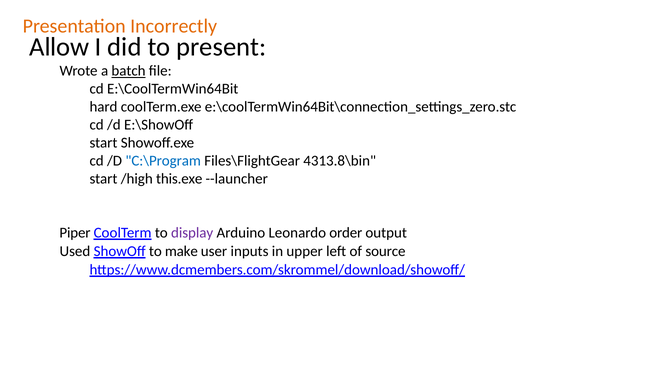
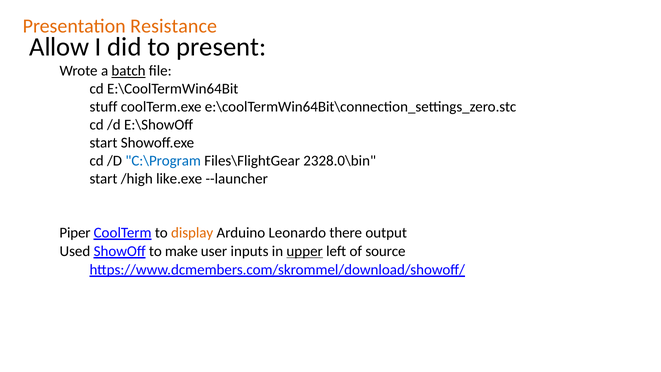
Incorrectly: Incorrectly -> Resistance
hard: hard -> stuff
4313.8\bin: 4313.8\bin -> 2328.0\bin
this.exe: this.exe -> like.exe
display colour: purple -> orange
order: order -> there
upper underline: none -> present
